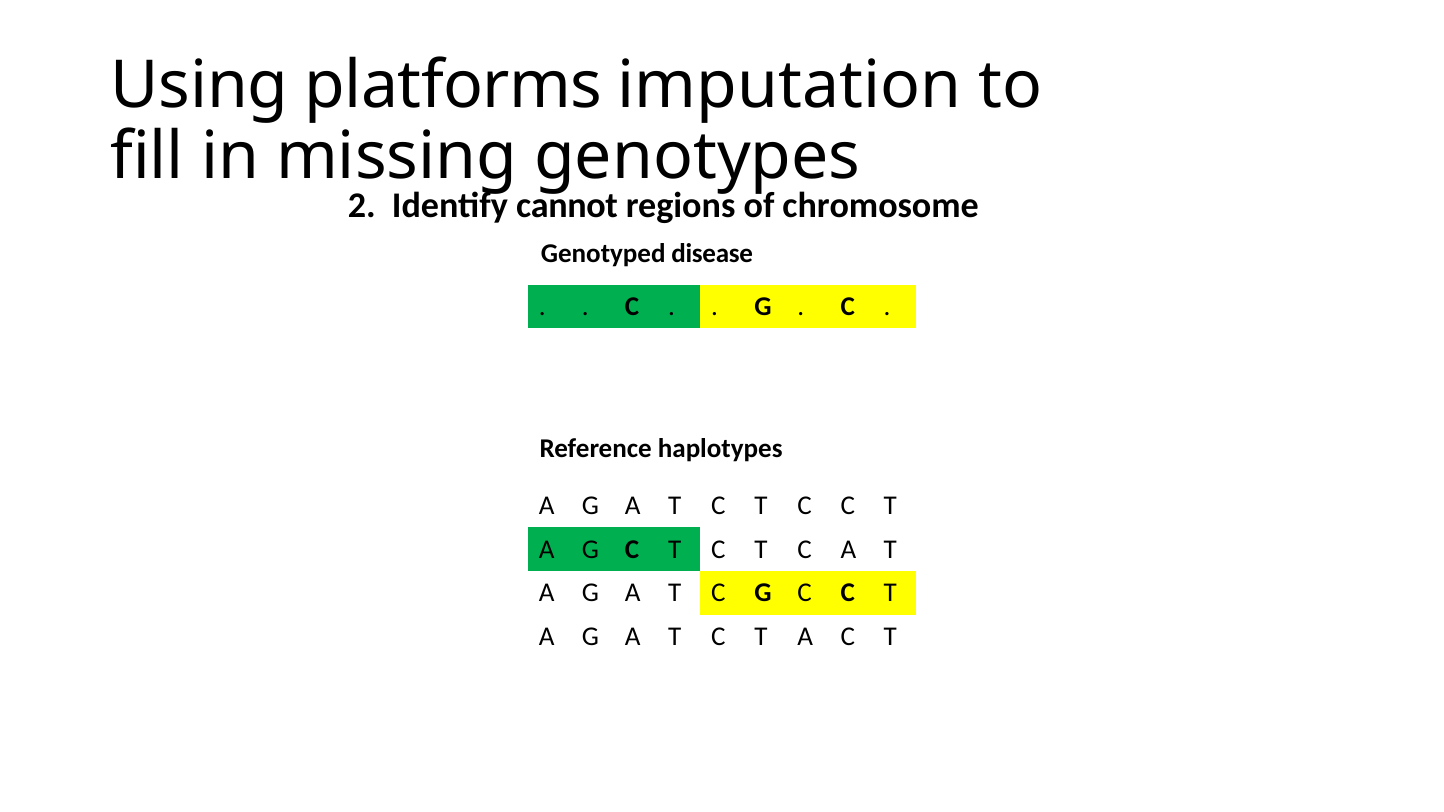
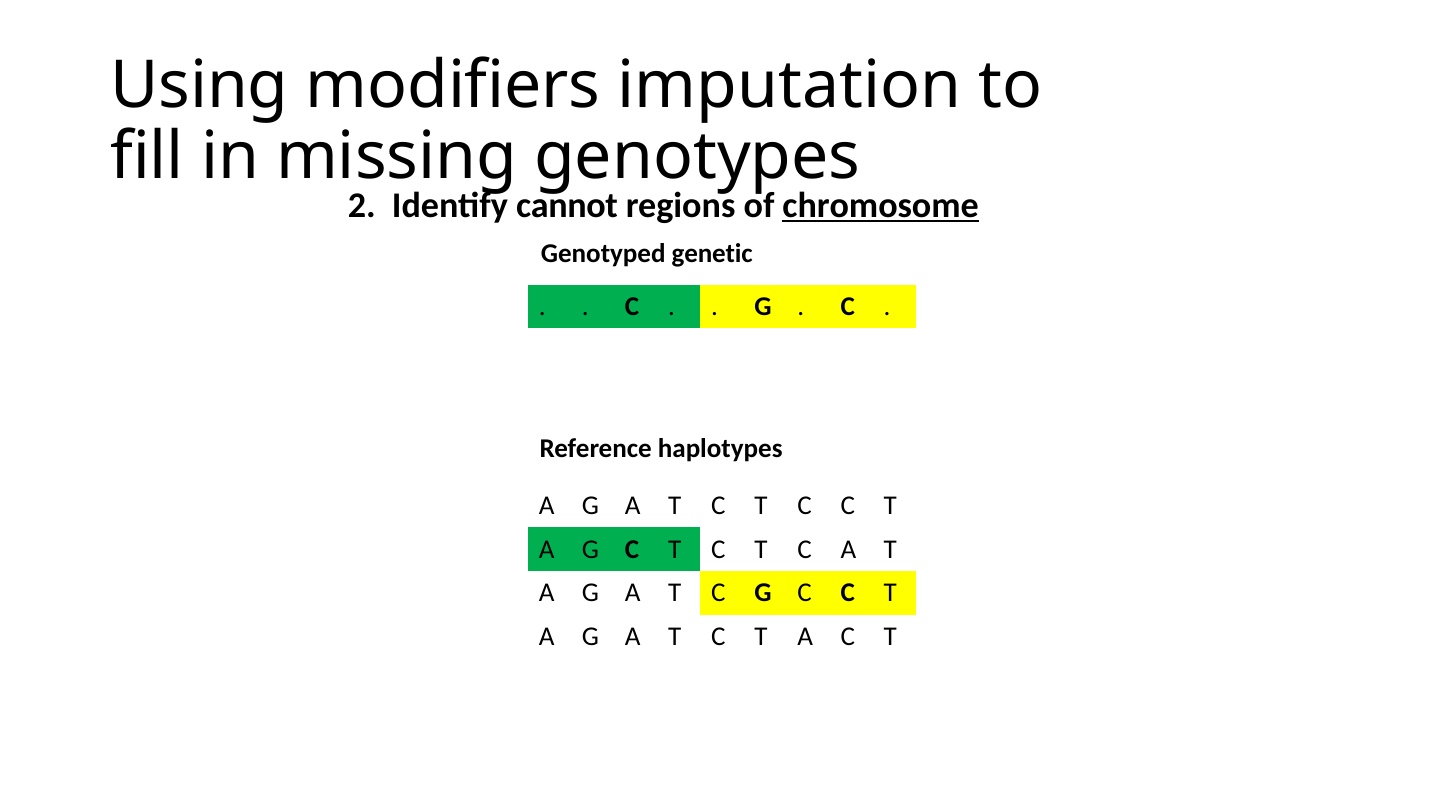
platforms: platforms -> modifiers
chromosome underline: none -> present
disease: disease -> genetic
